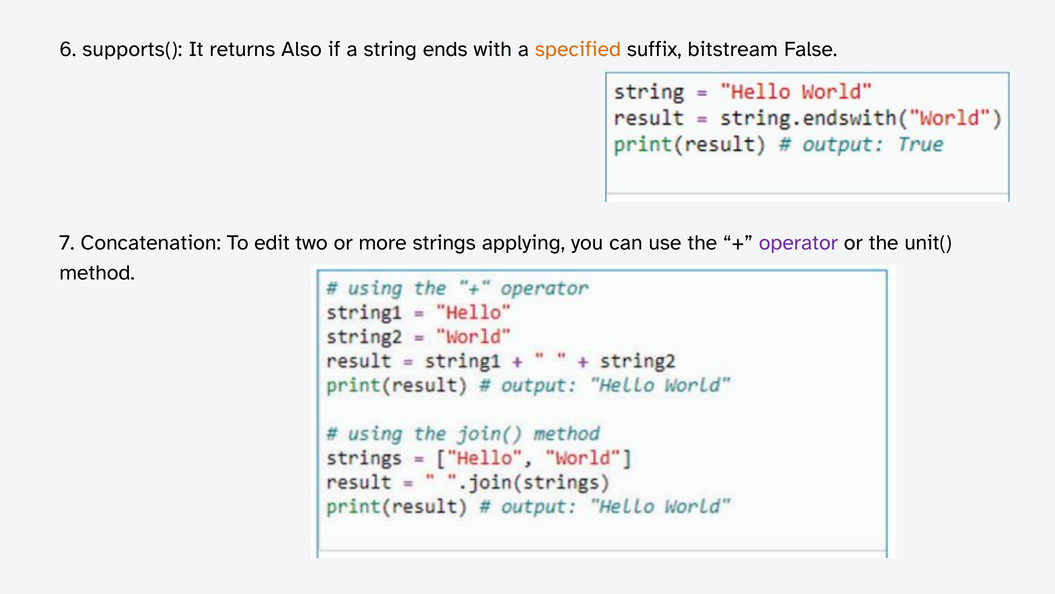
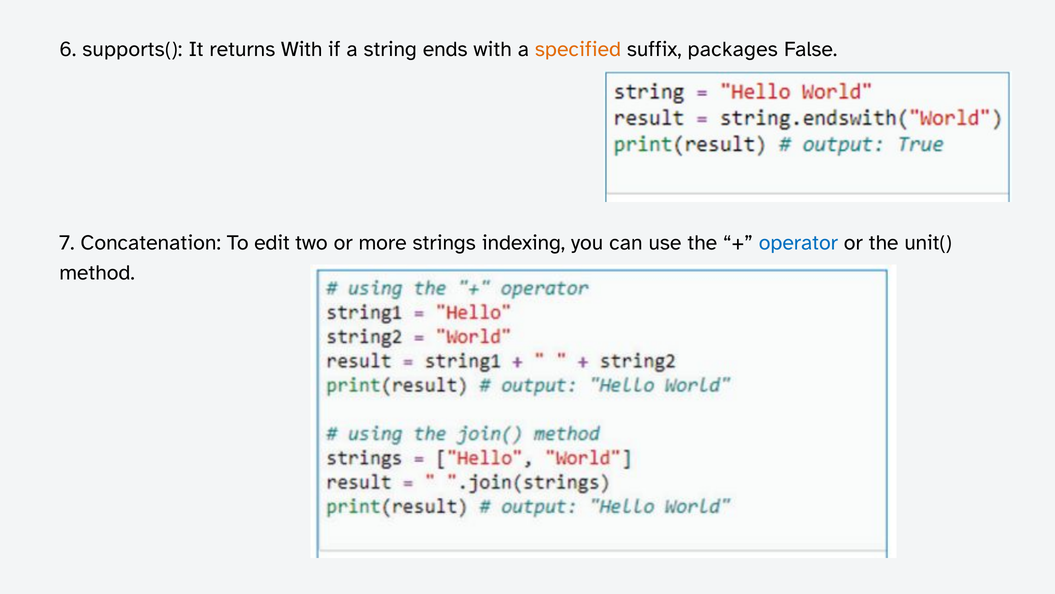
returns Also: Also -> With
bitstream: bitstream -> packages
applying: applying -> indexing
operator colour: purple -> blue
